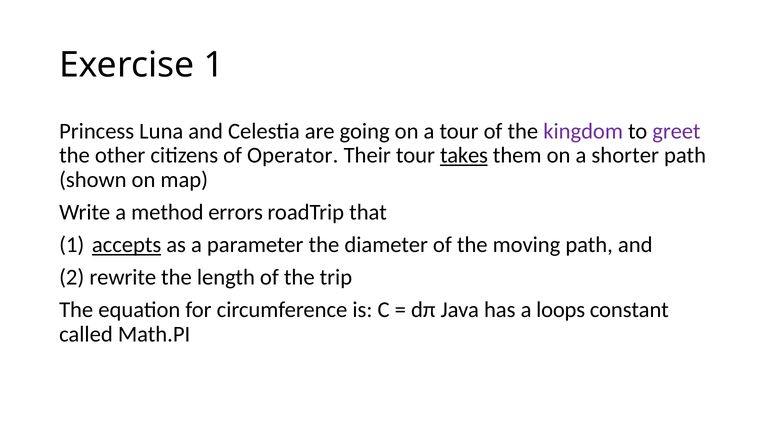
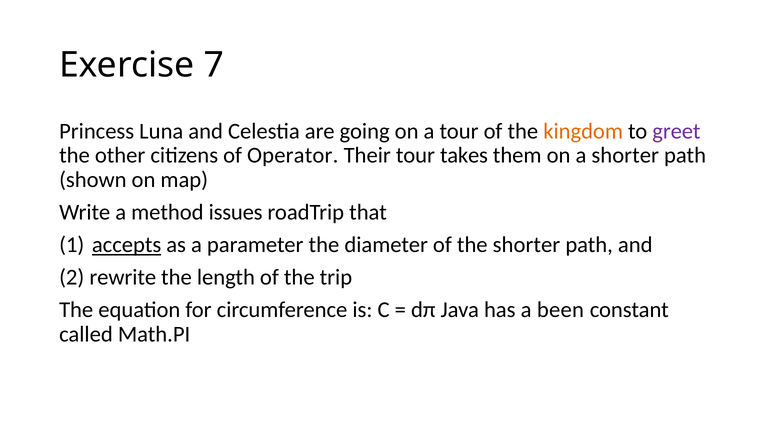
Exercise 1: 1 -> 7
kingdom colour: purple -> orange
takes underline: present -> none
errors: errors -> issues
the moving: moving -> shorter
loops: loops -> been
